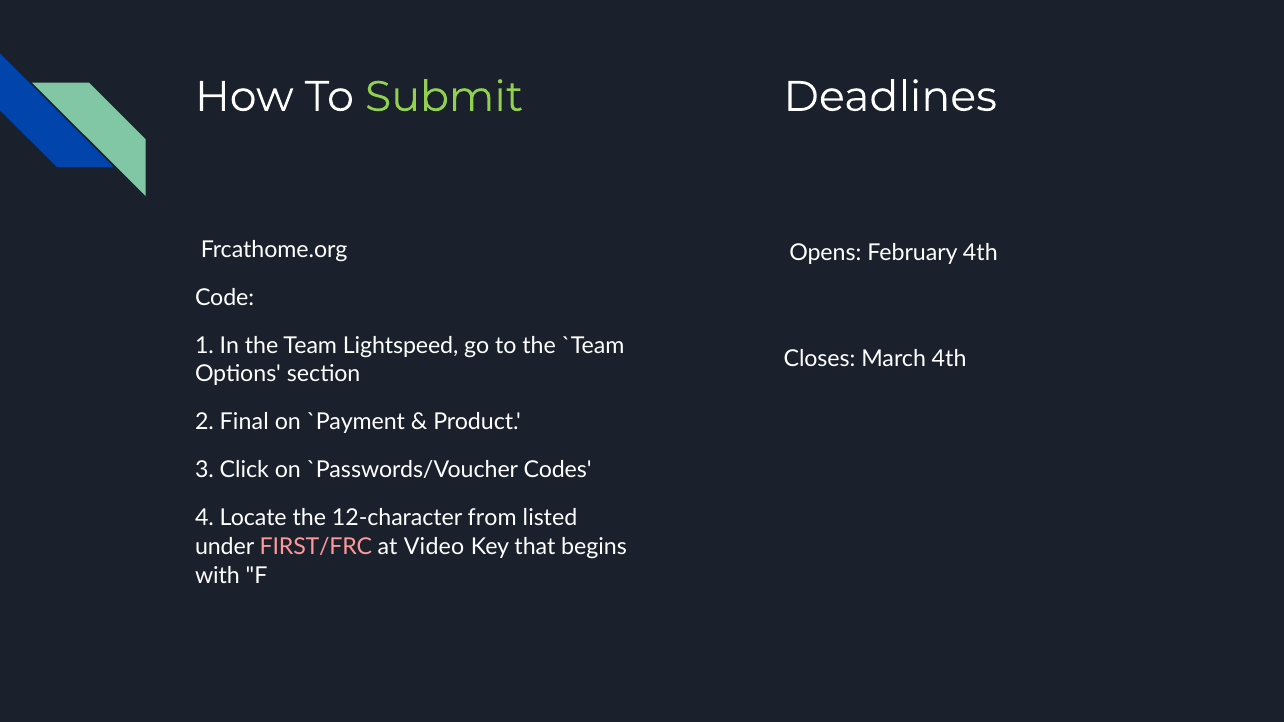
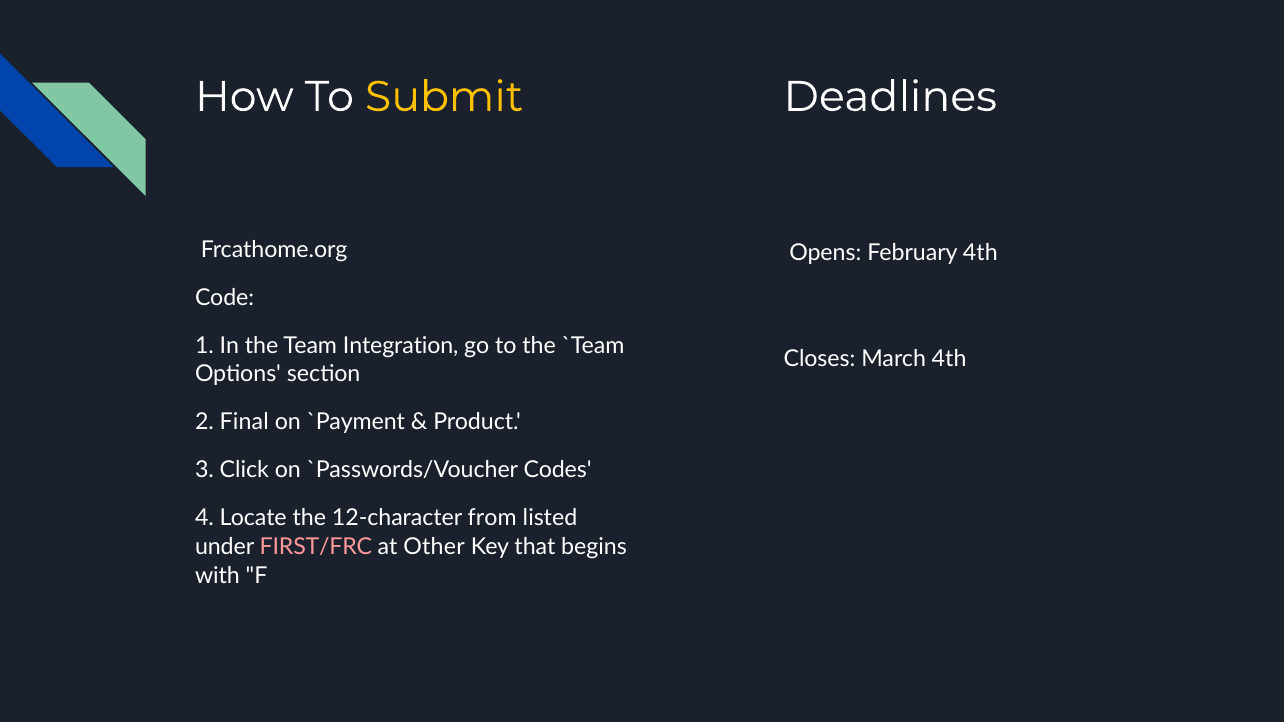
Submit colour: light green -> yellow
Lightspeed: Lightspeed -> Integration
Video: Video -> Other
